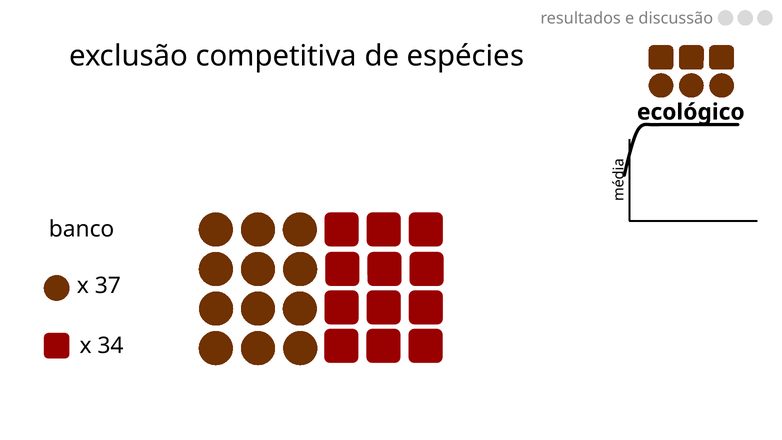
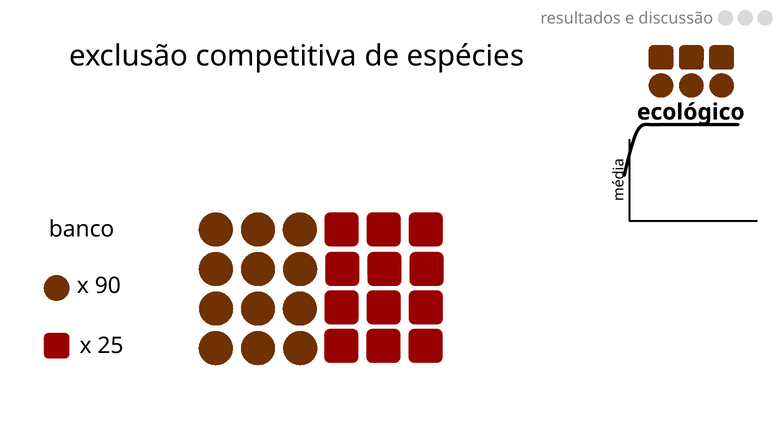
37: 37 -> 90
34: 34 -> 25
